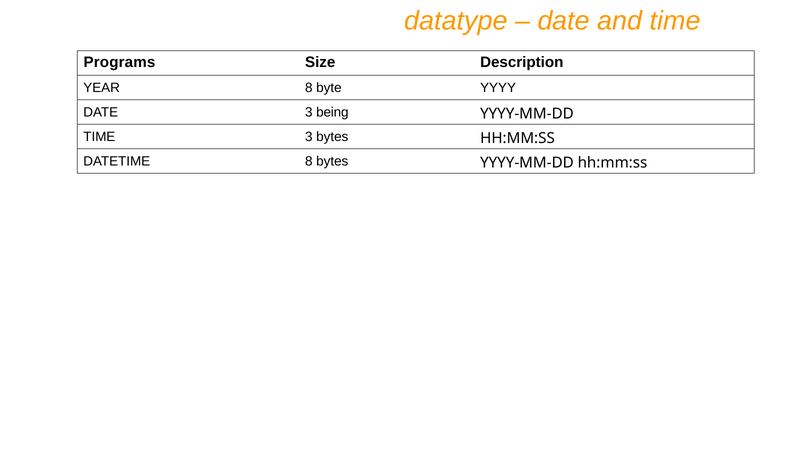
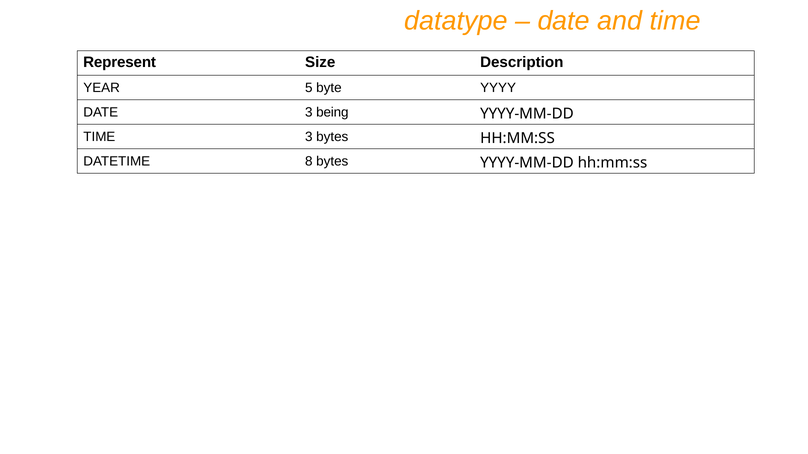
Programs: Programs -> Represent
YEAR 8: 8 -> 5
